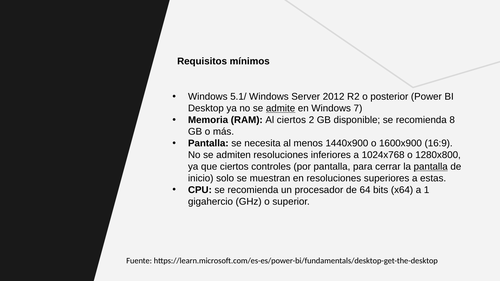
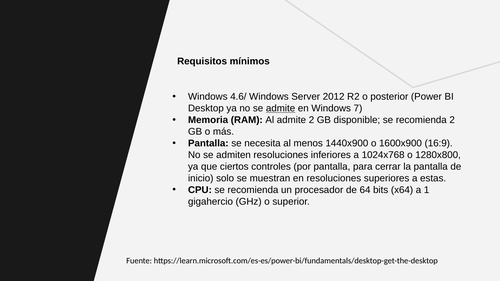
5.1/: 5.1/ -> 4.6/
Al ciertos: ciertos -> admite
recomienda 8: 8 -> 2
pantalla at (431, 167) underline: present -> none
